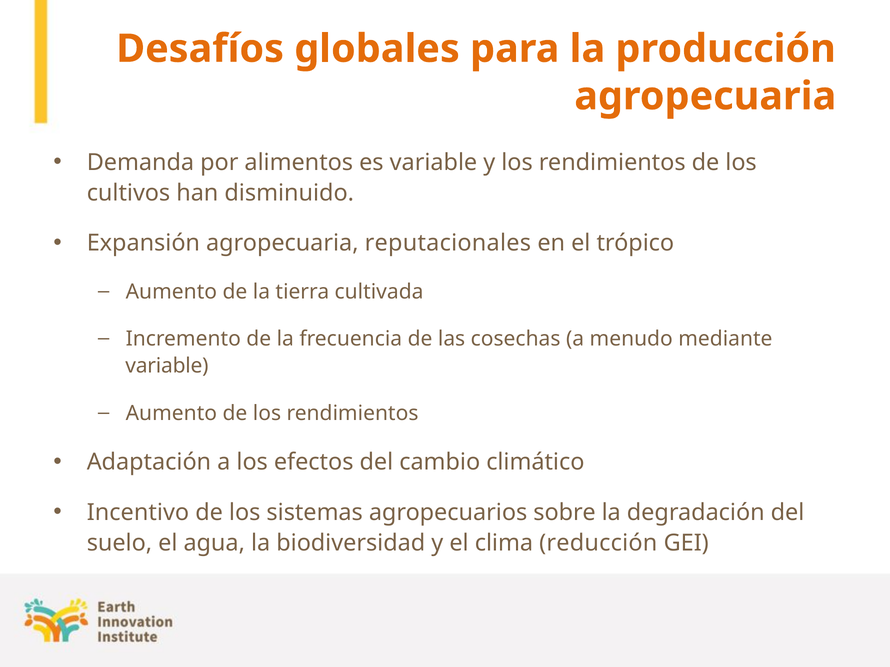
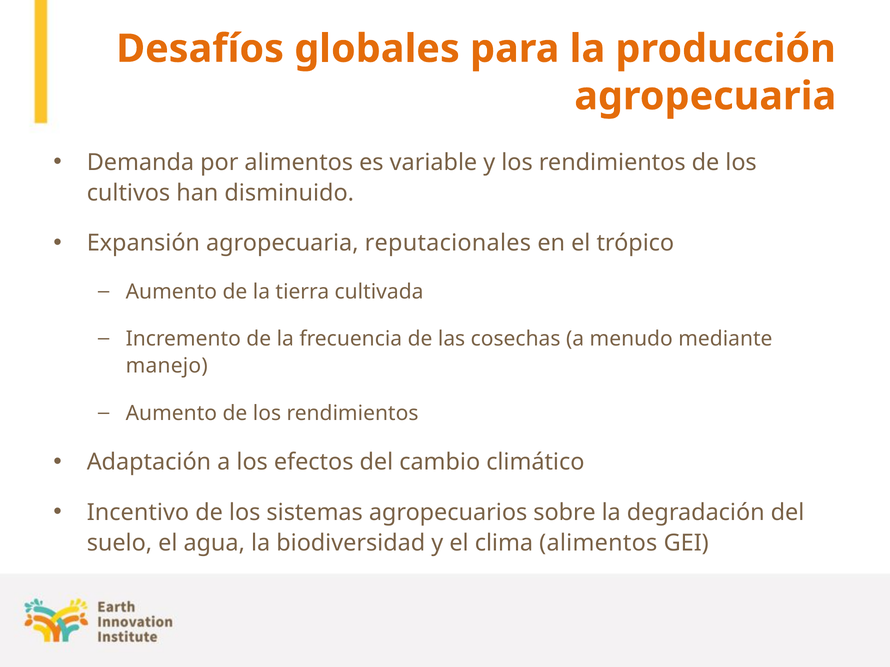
variable at (167, 366): variable -> manejo
clima reducción: reducción -> alimentos
